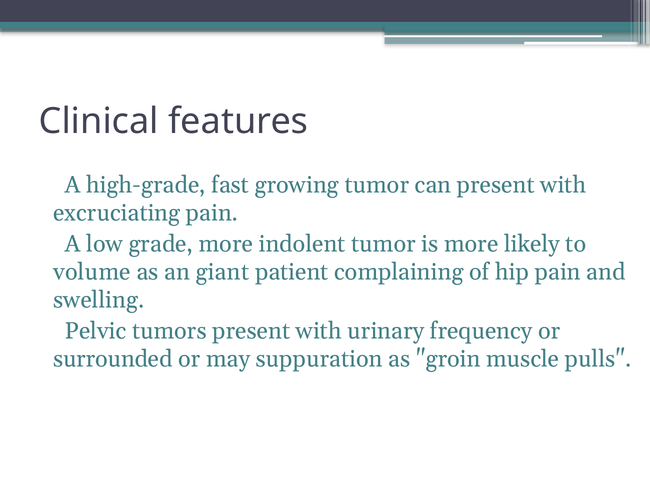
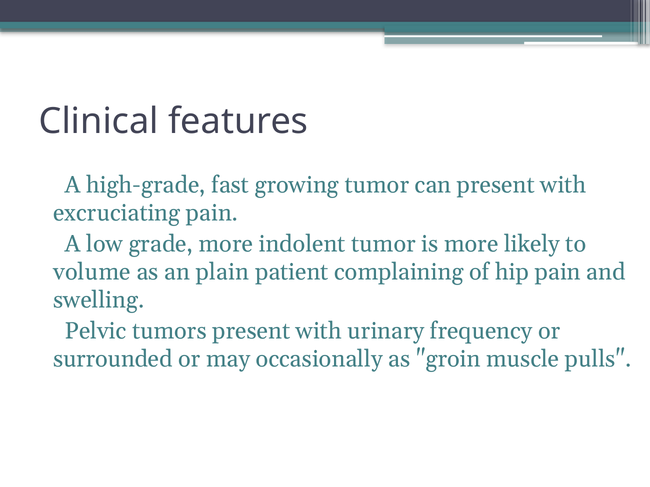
giant: giant -> plain
suppuration: suppuration -> occasionally
